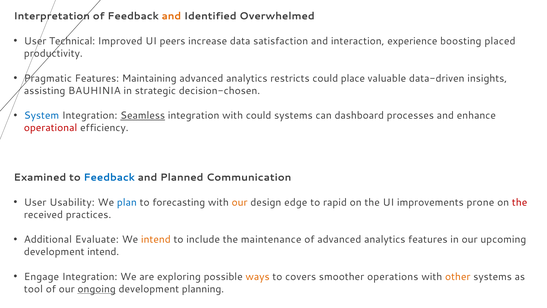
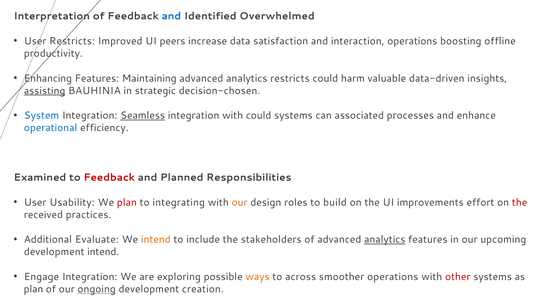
and at (171, 16) colour: orange -> blue
User Technical: Technical -> Restricts
interaction experience: experience -> operations
placed: placed -> offline
Pragmatic: Pragmatic -> Enhancing
place: place -> harm
assisting underline: none -> present
dashboard: dashboard -> associated
operational colour: red -> blue
Feedback at (109, 177) colour: blue -> red
Communication: Communication -> Responsibilities
plan at (127, 202) colour: blue -> red
forecasting: forecasting -> integrating
edge: edge -> roles
rapid: rapid -> build
prone: prone -> effort
maintenance: maintenance -> stakeholders
analytics at (385, 239) underline: none -> present
covers: covers -> across
other colour: orange -> red
tool at (33, 289): tool -> plan
planning: planning -> creation
